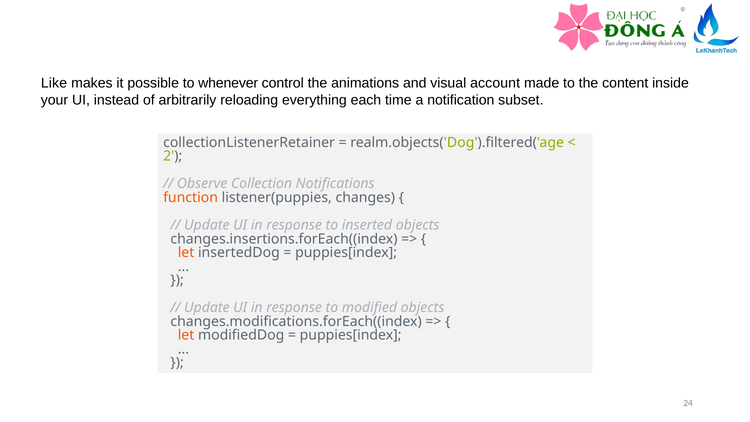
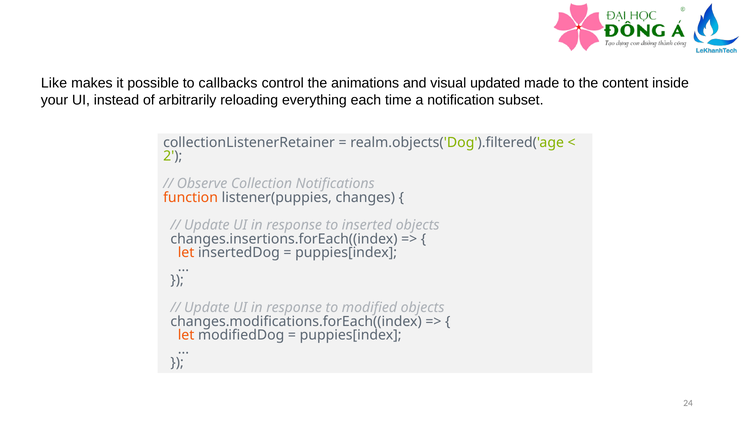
whenever: whenever -> callbacks
account: account -> updated
